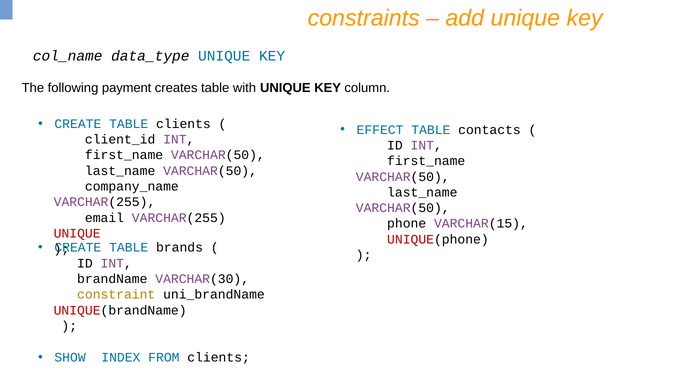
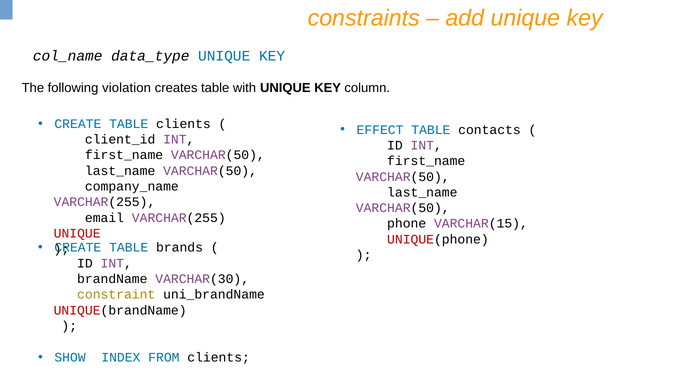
payment: payment -> violation
